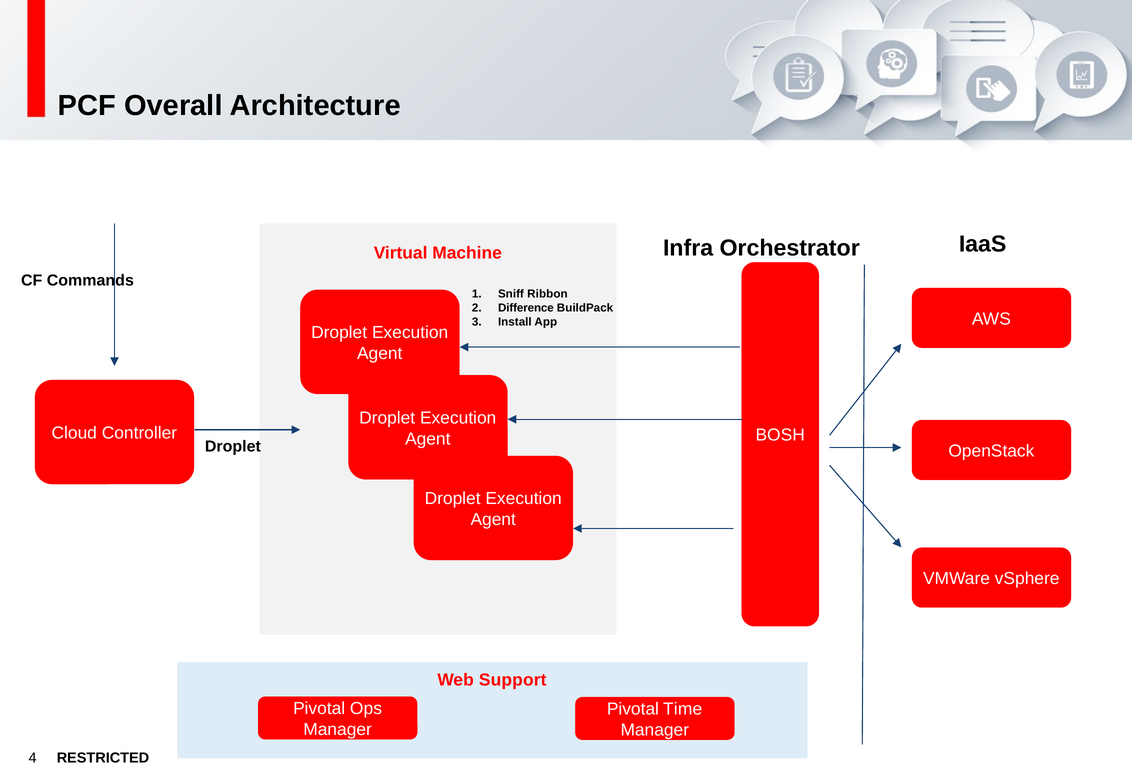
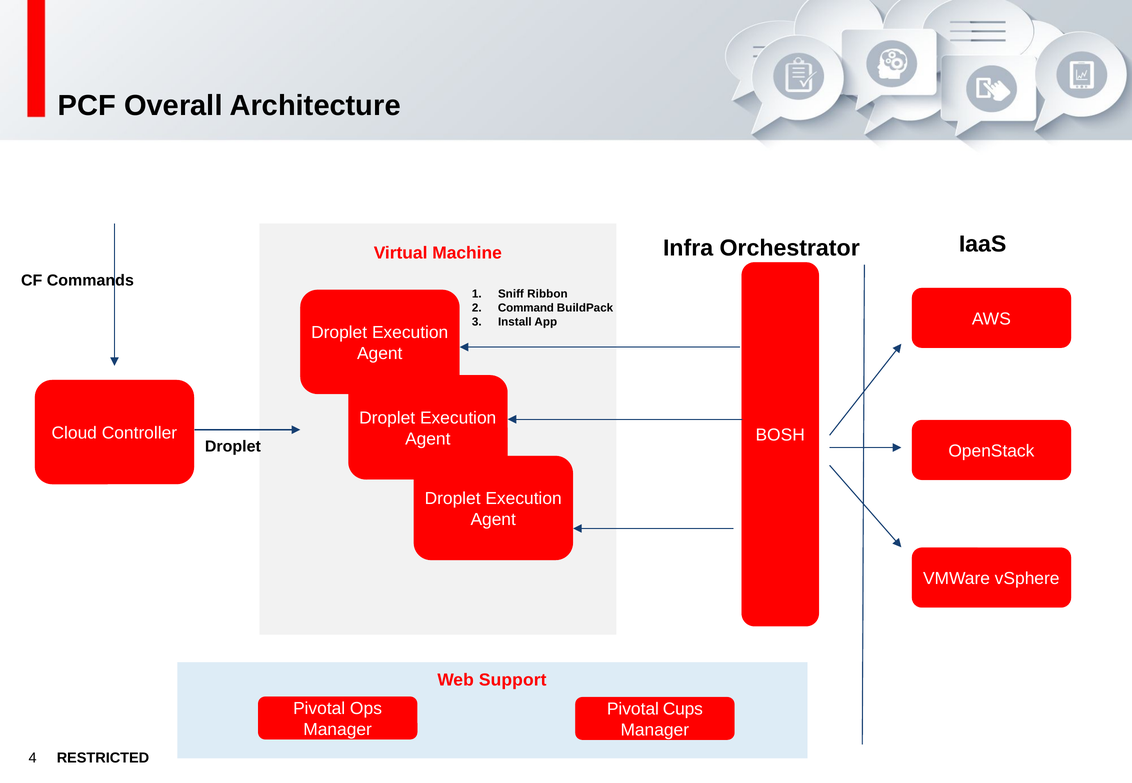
Difference: Difference -> Command
Time: Time -> Cups
